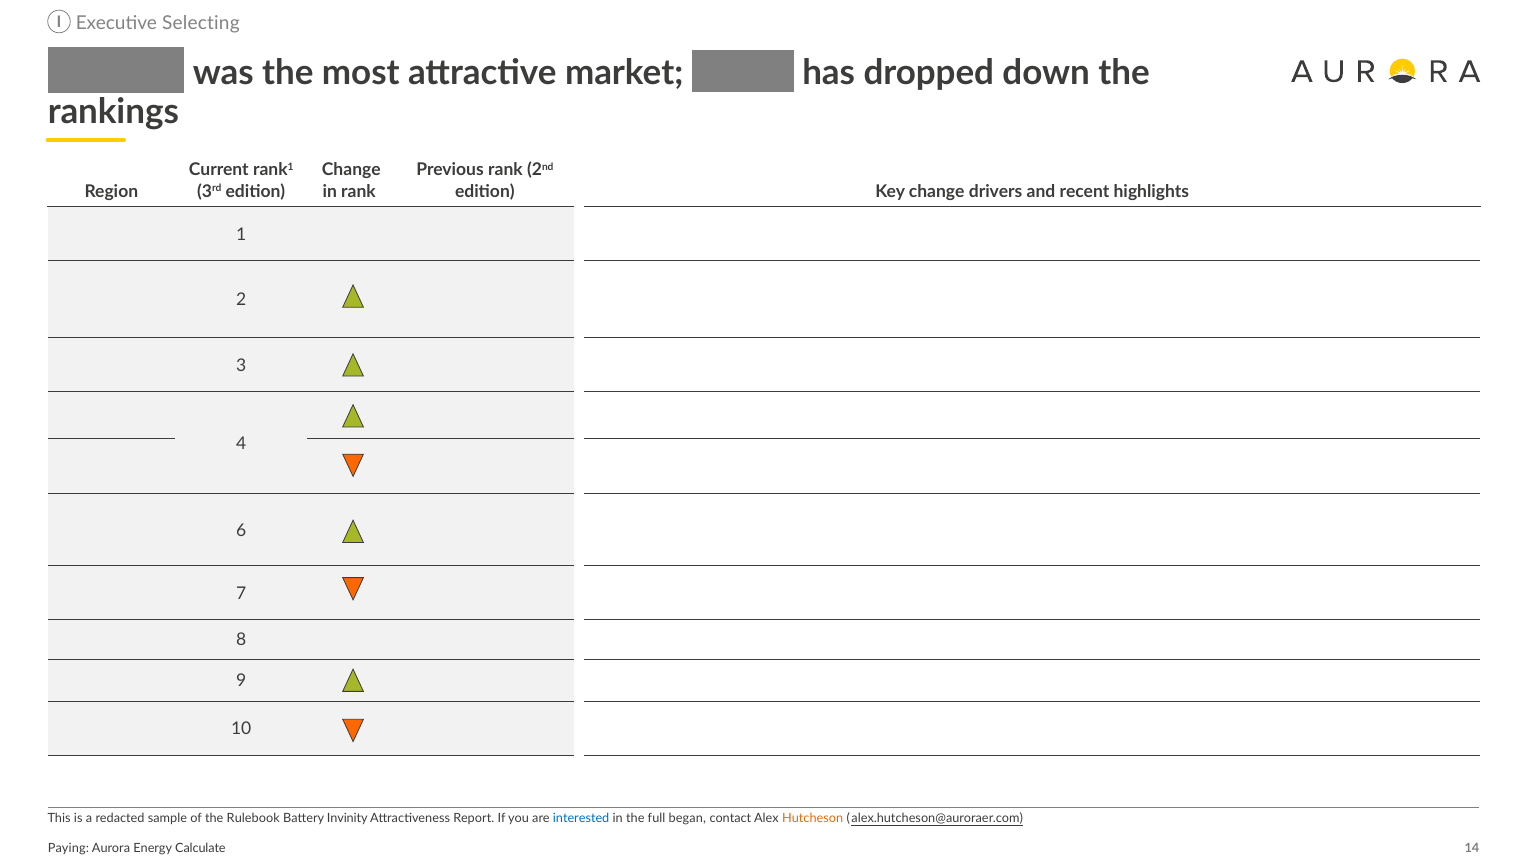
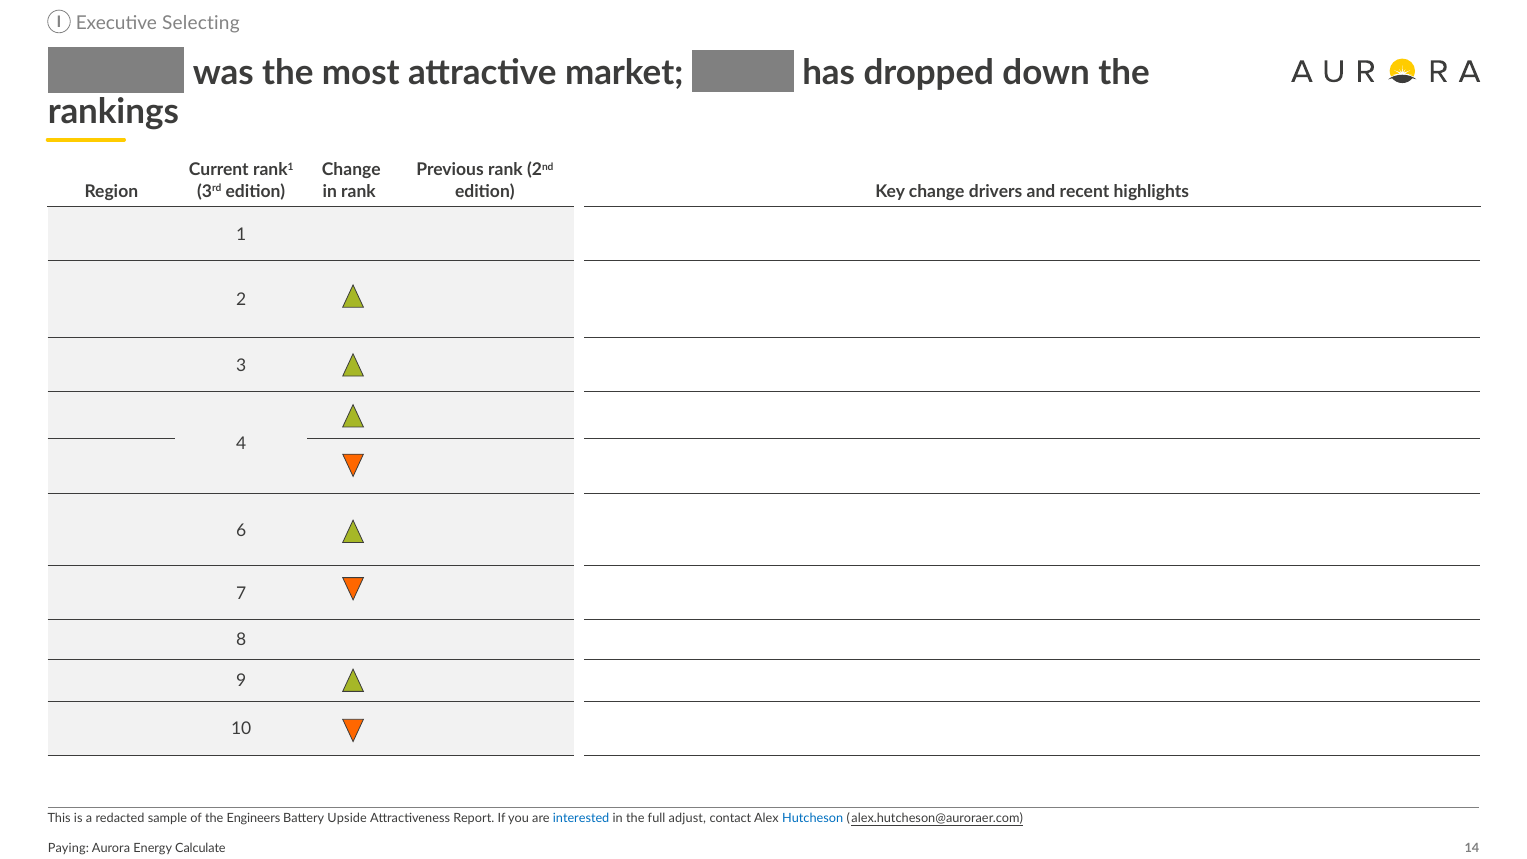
Rulebook: Rulebook -> Engineers
Invinity: Invinity -> Upside
began: began -> adjust
Hutcheson colour: orange -> blue
